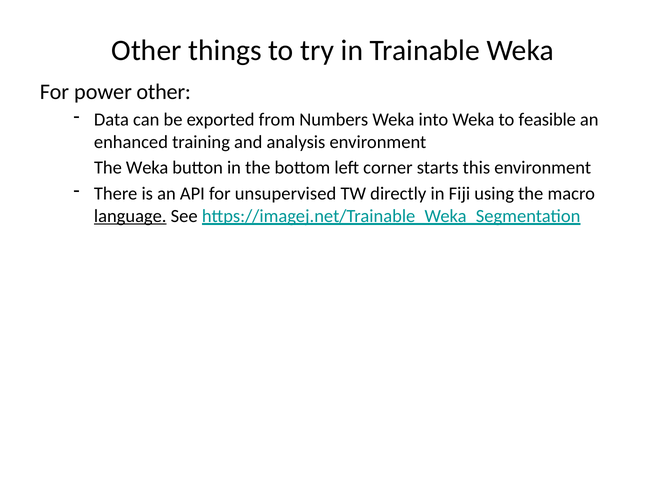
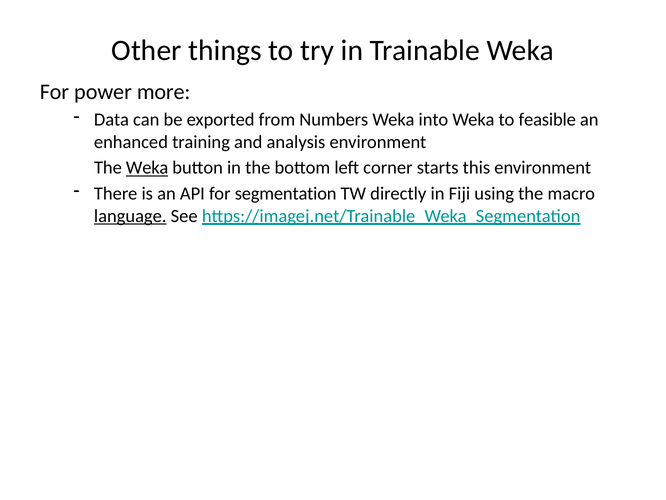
power other: other -> more
Weka at (147, 168) underline: none -> present
unsupervised: unsupervised -> segmentation
